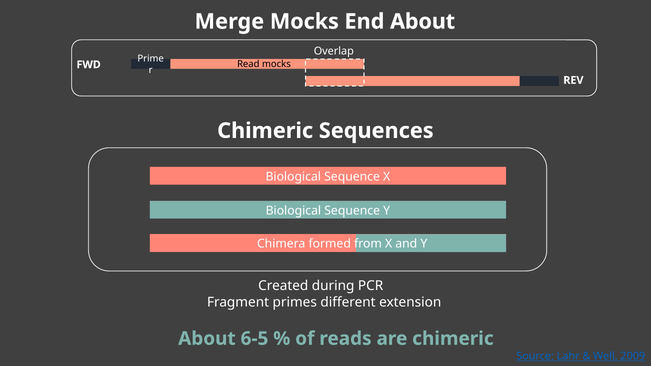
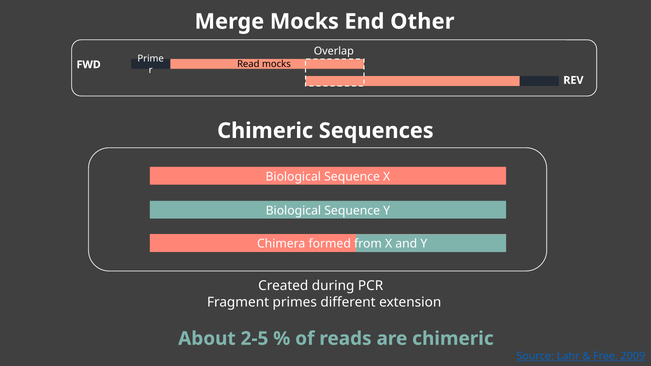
End About: About -> Other
6-5: 6-5 -> 2-5
Well: Well -> Free
